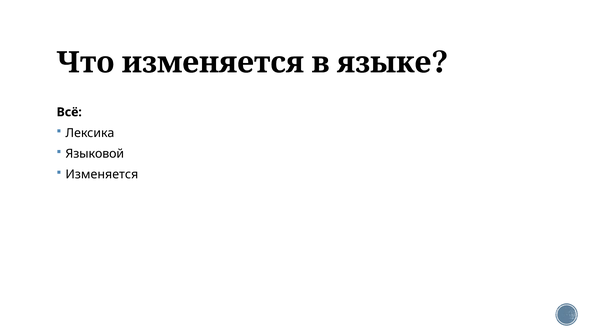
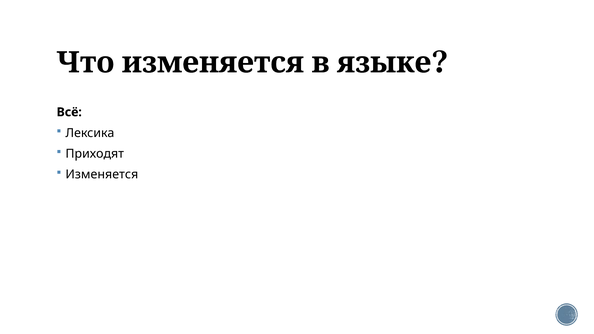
Языковой: Языковой -> Приходят
